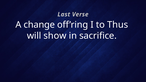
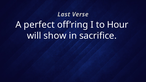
change: change -> perfect
Thus: Thus -> Hour
